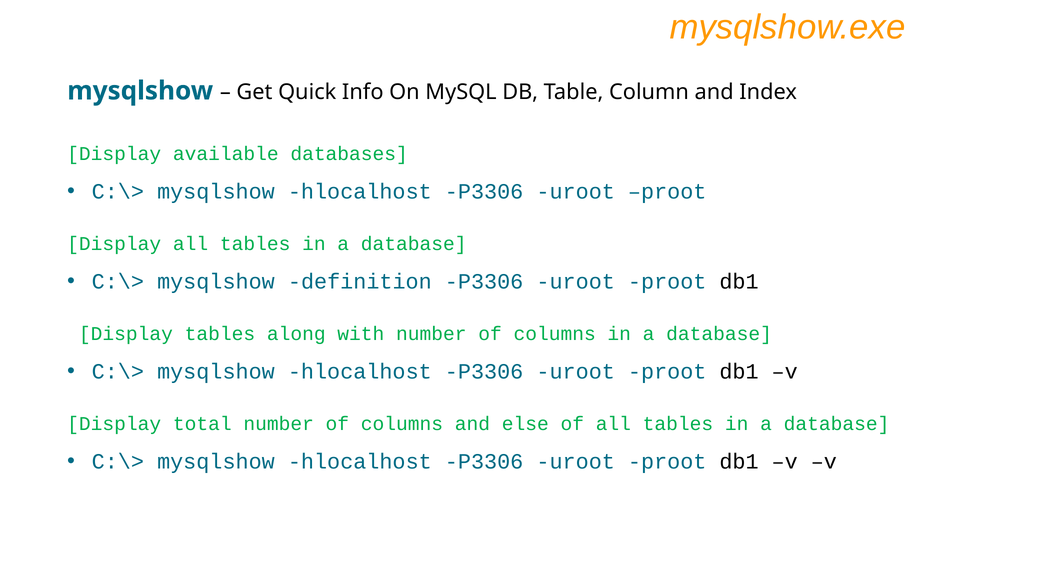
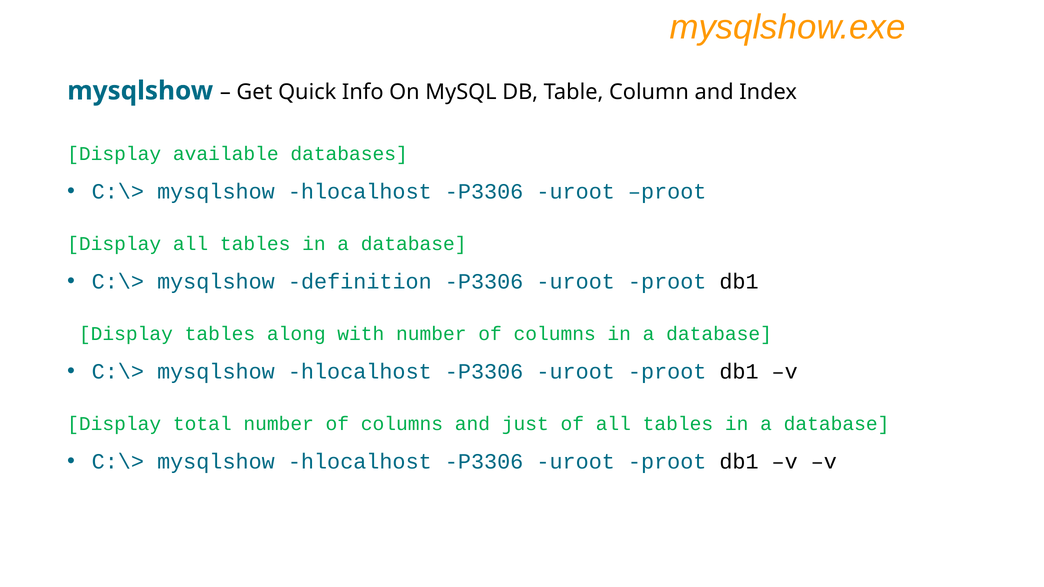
else: else -> just
